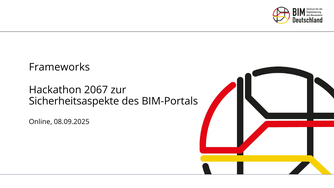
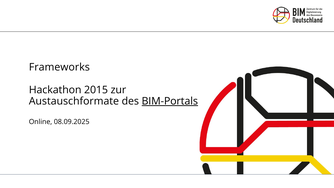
2067: 2067 -> 2015
Sicherheitsaspekte: Sicherheitsaspekte -> Austauschformate
BIM-Portals underline: none -> present
